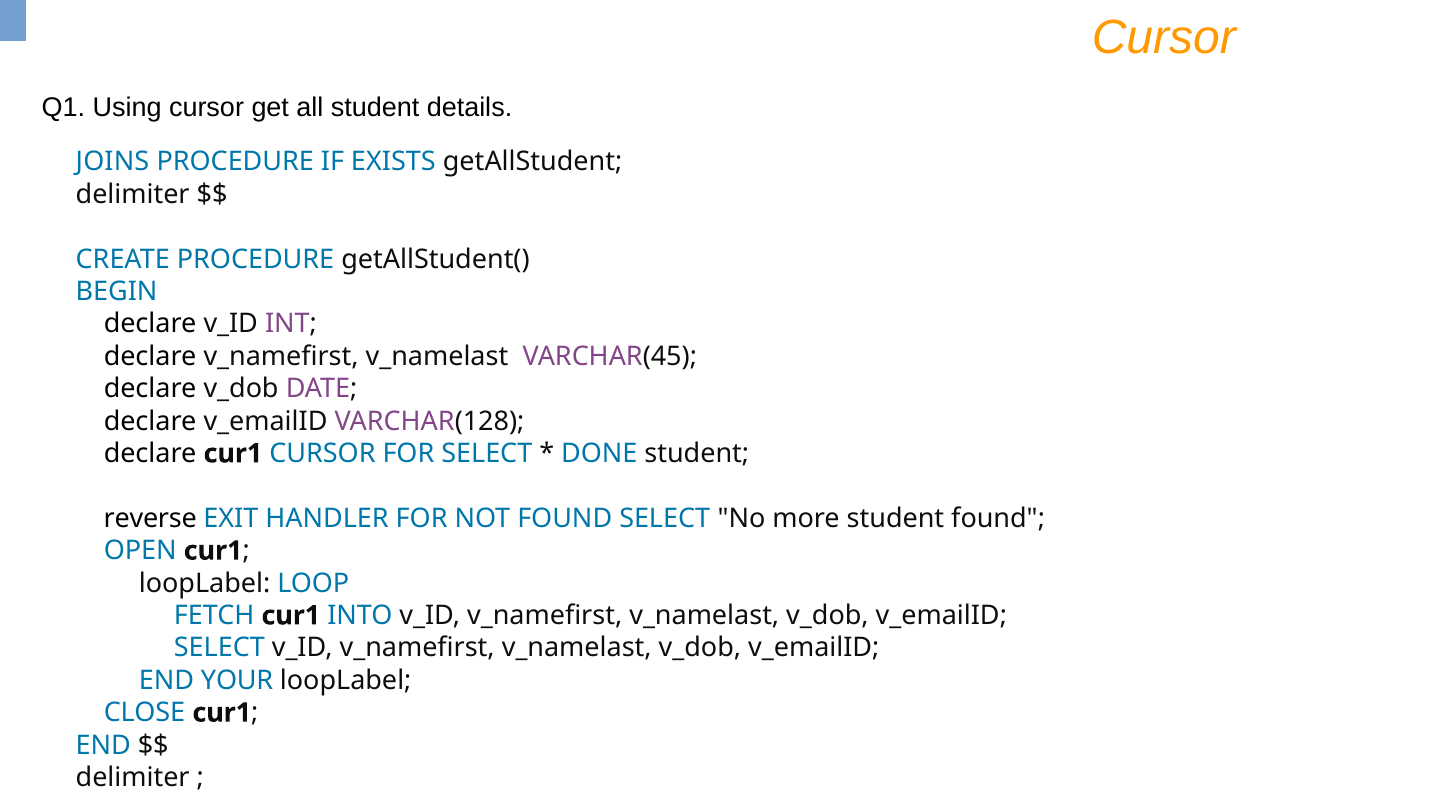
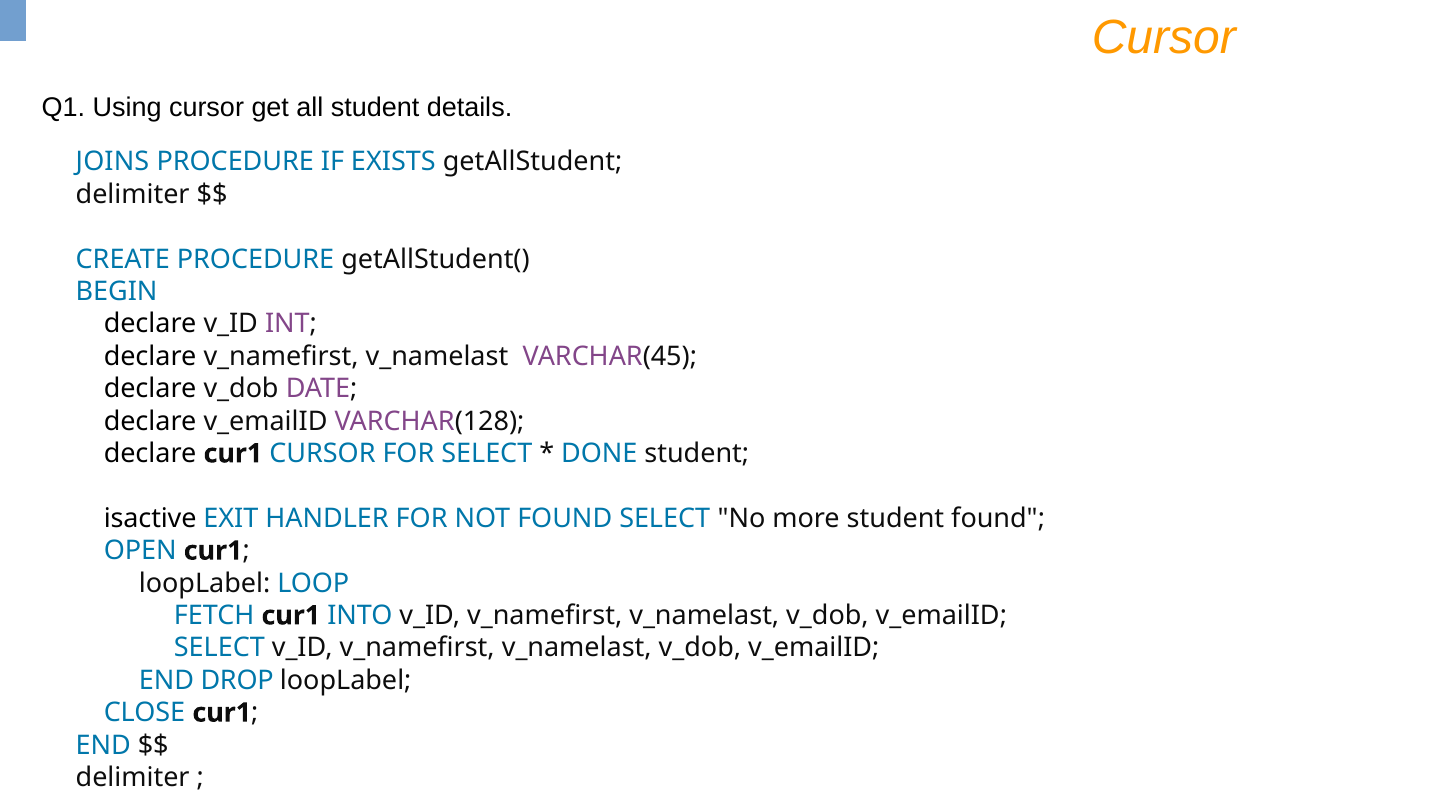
reverse: reverse -> isactive
YOUR: YOUR -> DROP
